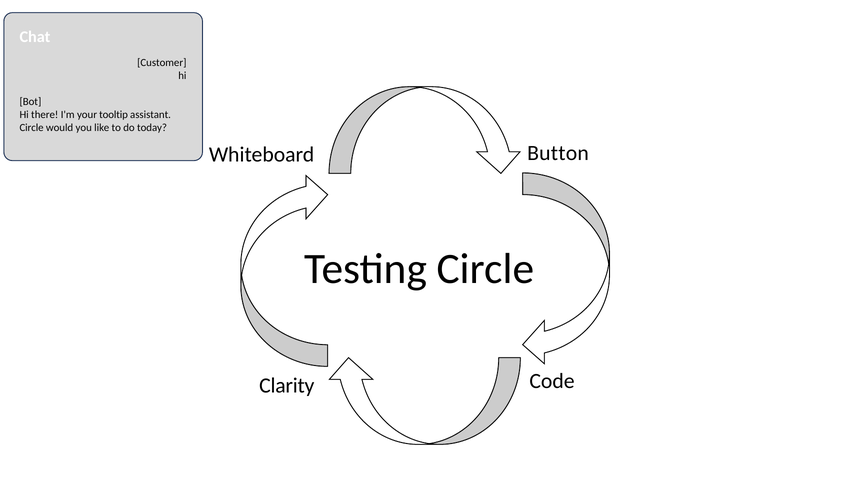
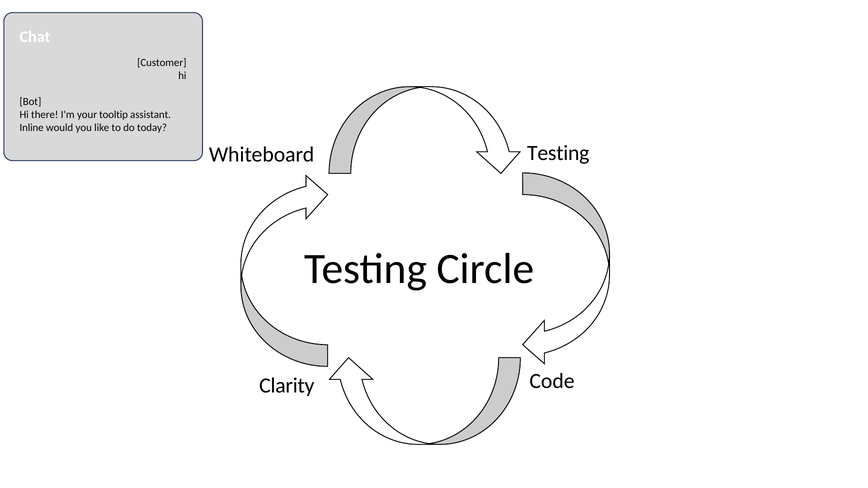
Circle at (32, 128): Circle -> Inline
Button at (558, 153): Button -> Testing
